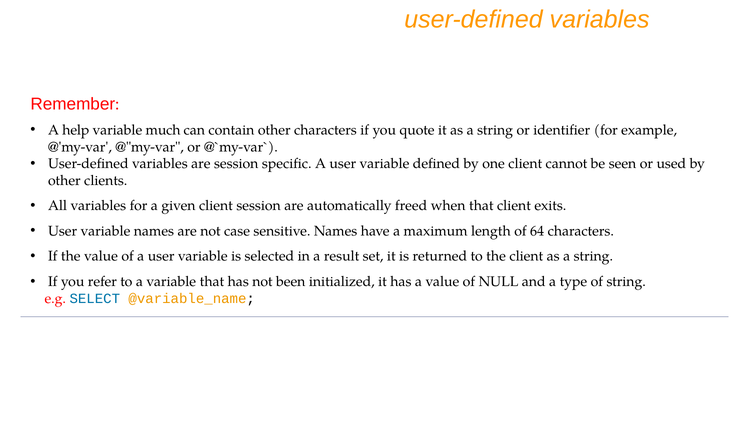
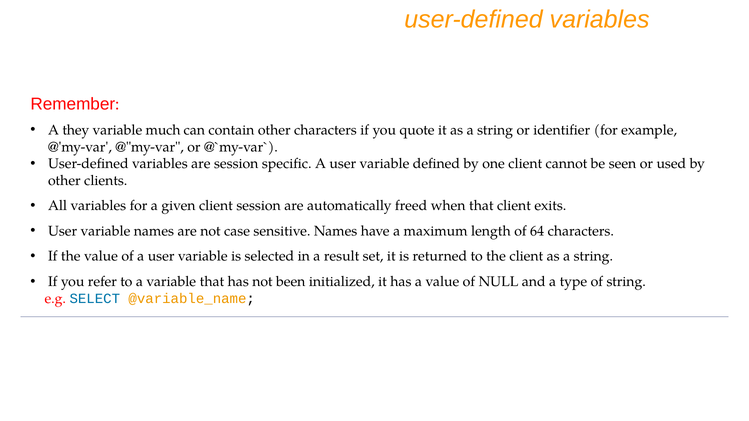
help: help -> they
